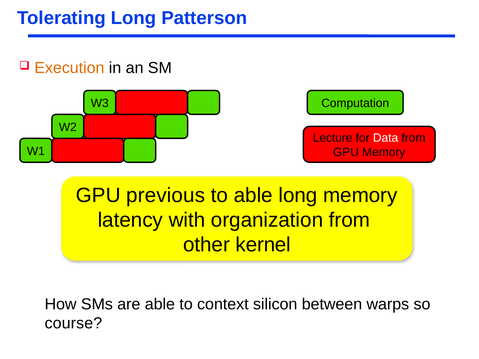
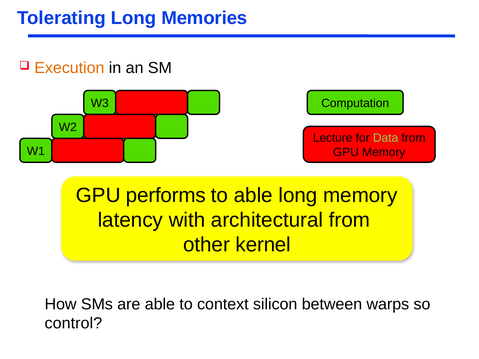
Patterson: Patterson -> Memories
Data colour: white -> light green
previous: previous -> performs
organization: organization -> architectural
course: course -> control
